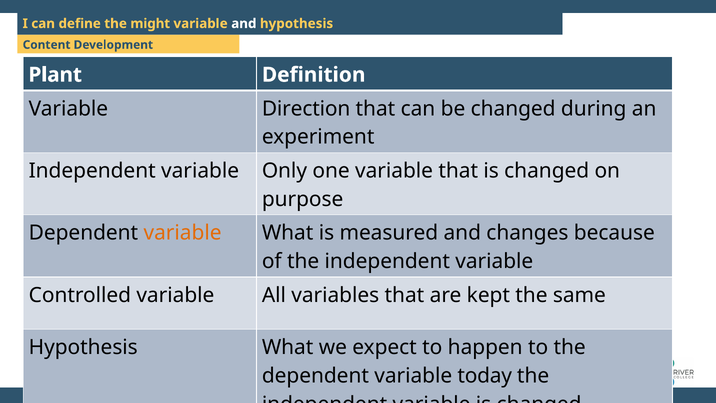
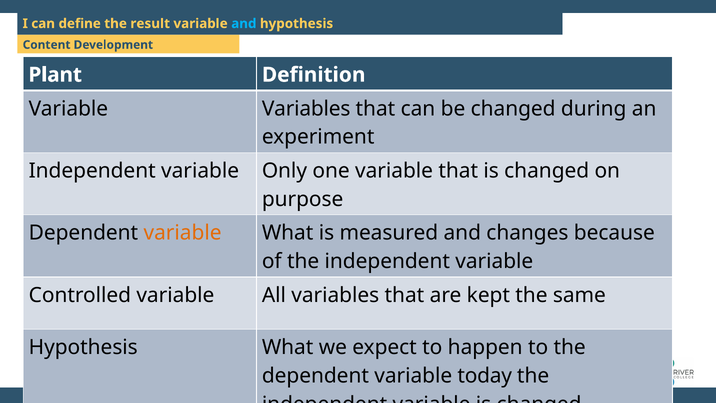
might: might -> result
and at (244, 24) colour: white -> light blue
Variable Direction: Direction -> Variables
